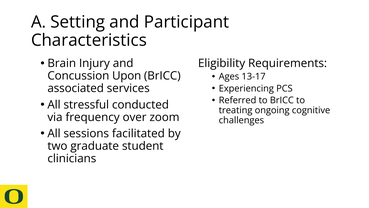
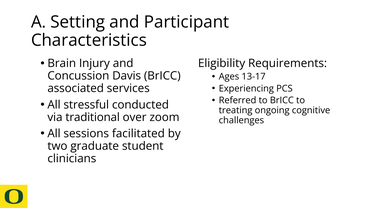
Upon: Upon -> Davis
frequency: frequency -> traditional
